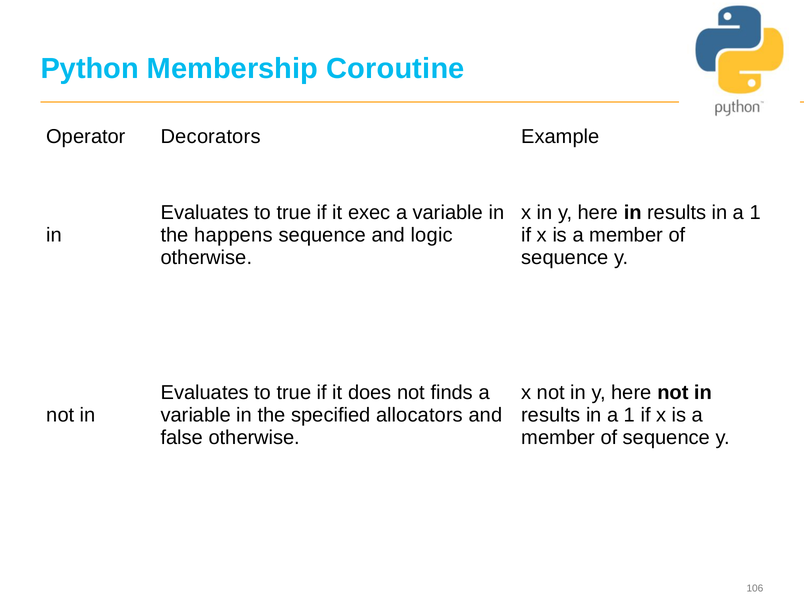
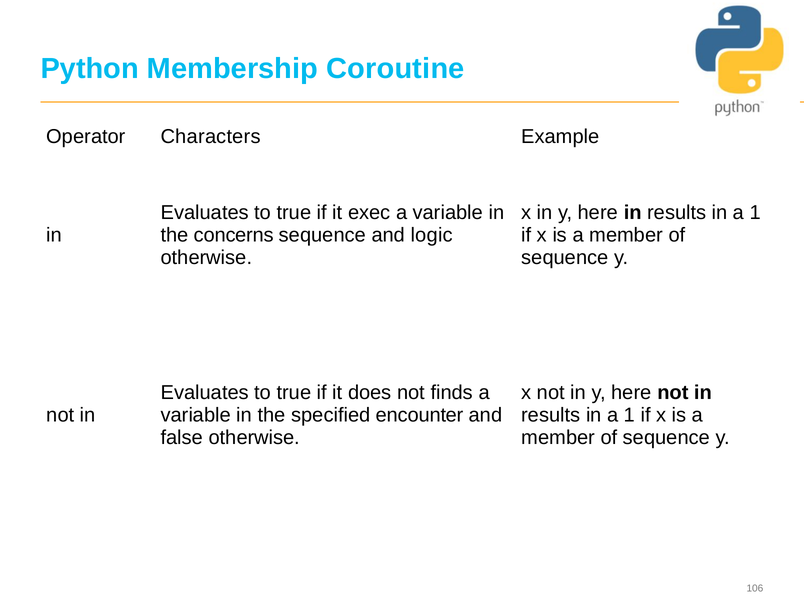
Decorators: Decorators -> Characters
happens: happens -> concerns
allocators: allocators -> encounter
